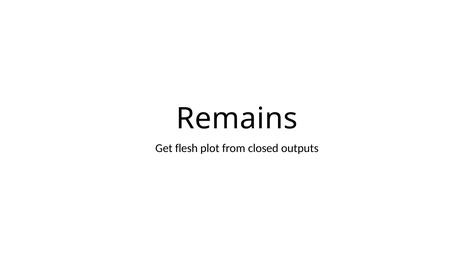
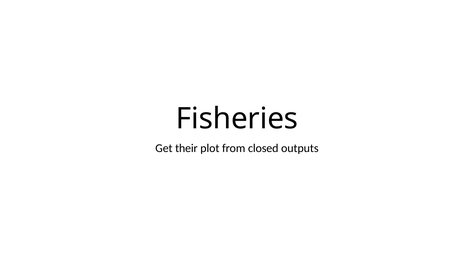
Remains: Remains -> Fisheries
flesh: flesh -> their
